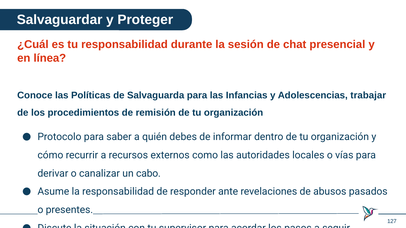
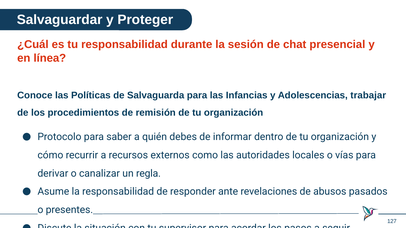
cabo: cabo -> regla
